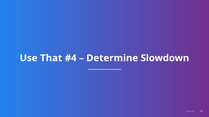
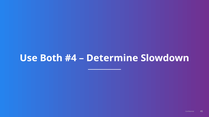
That: That -> Both
